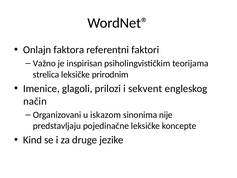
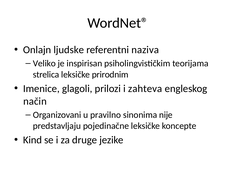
faktora: faktora -> ljudske
faktori: faktori -> naziva
Važno: Važno -> Veliko
sekvent: sekvent -> zahteva
iskazom: iskazom -> pravilno
